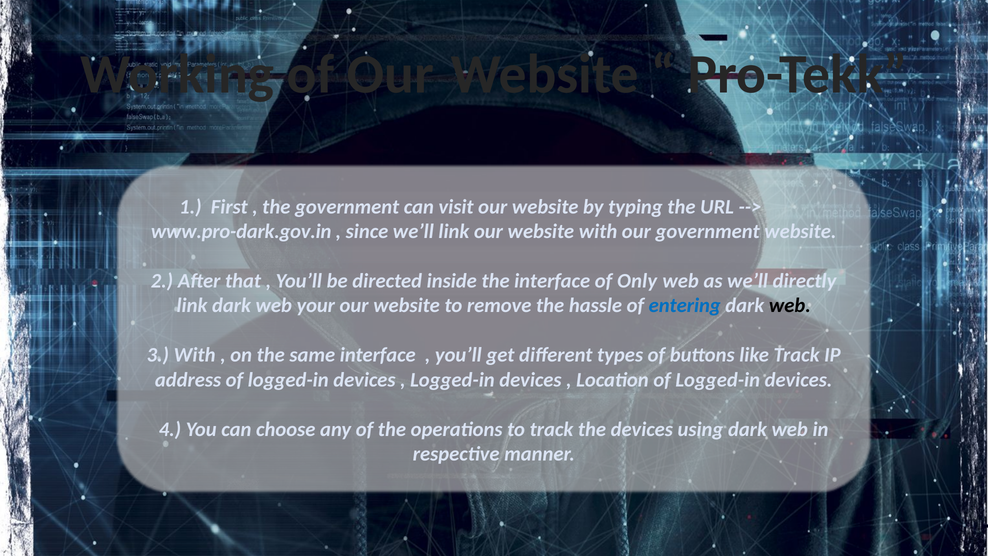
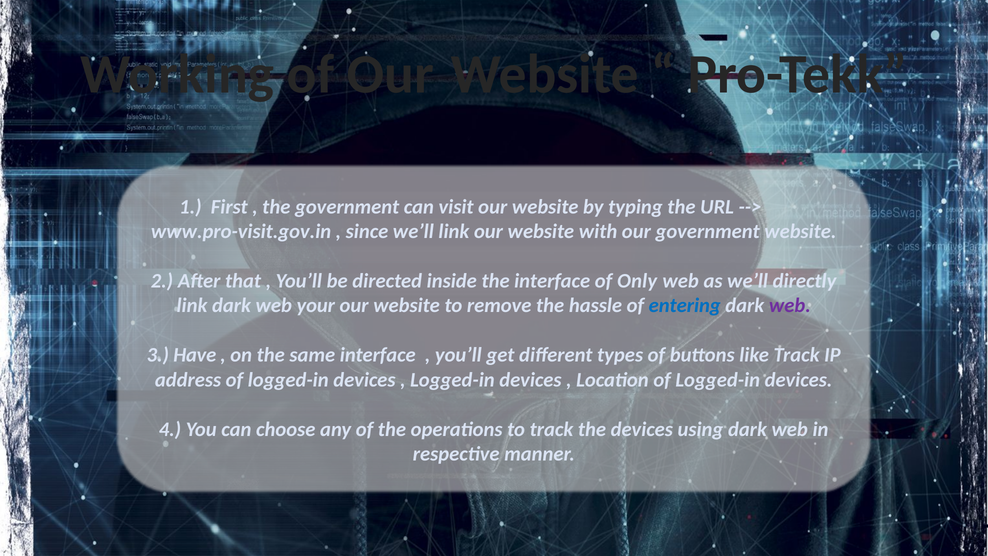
www.pro-dark.gov.in: www.pro-dark.gov.in -> www.pro-visit.gov.in
web at (790, 306) colour: black -> purple
3 With: With -> Have
